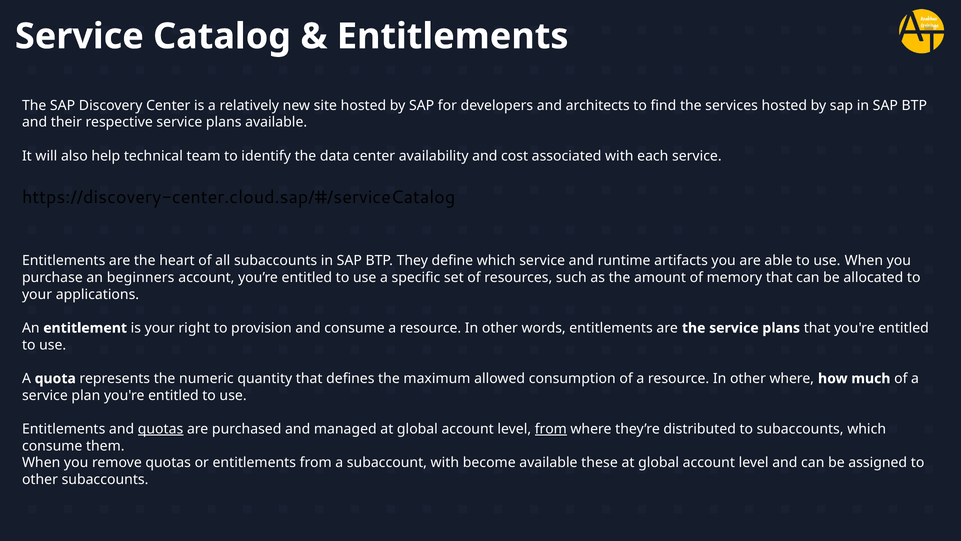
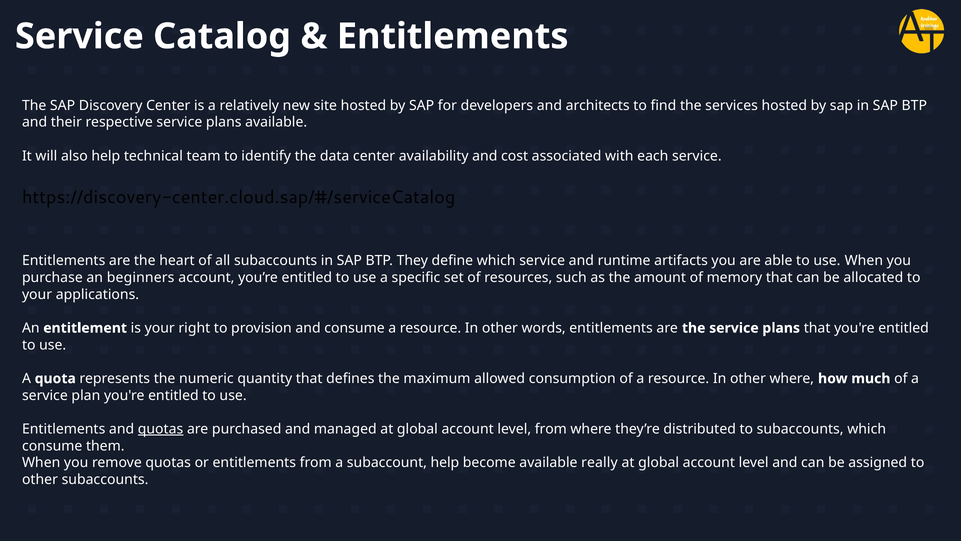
from at (551, 429) underline: present -> none
subaccount with: with -> help
these: these -> really
